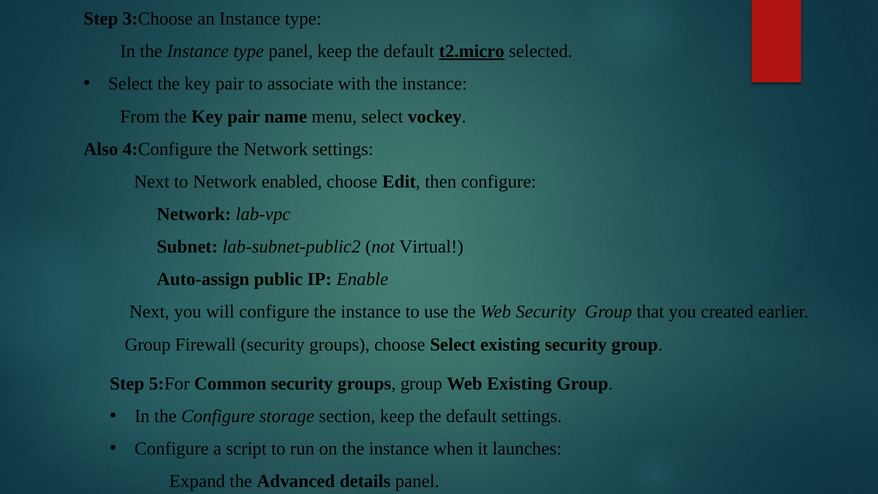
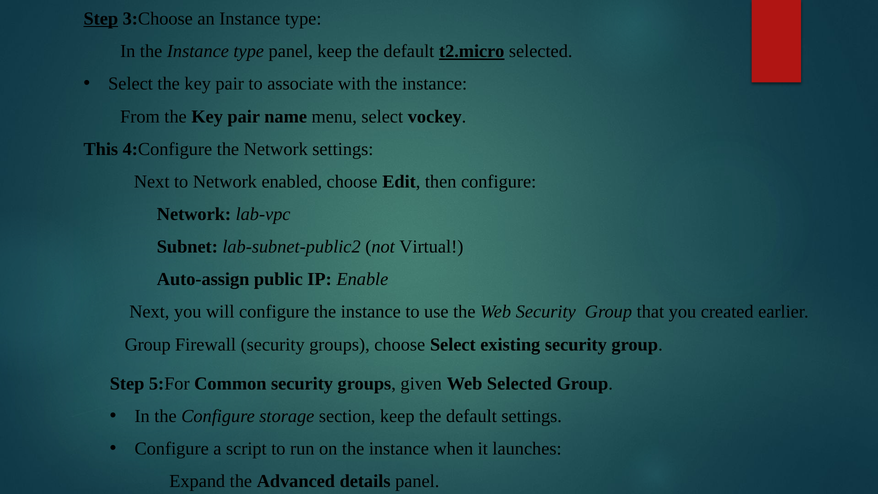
Step at (101, 19) underline: none -> present
Also: Also -> This
groups group: group -> given
Web Existing: Existing -> Selected
